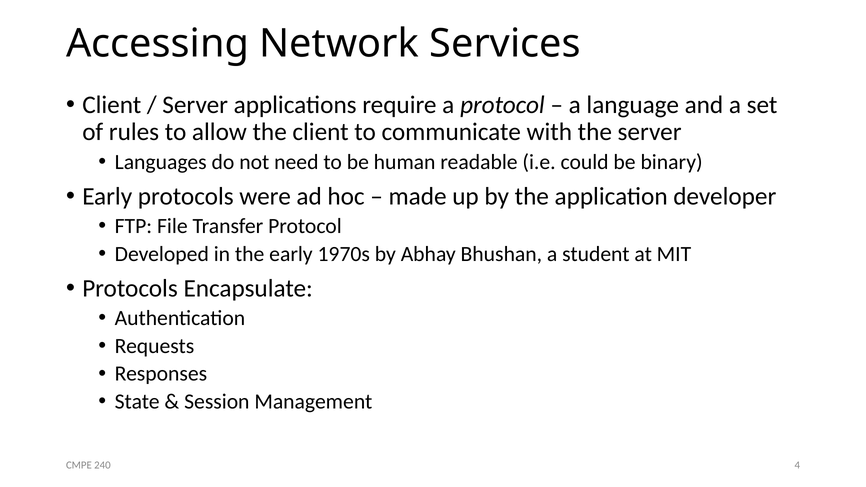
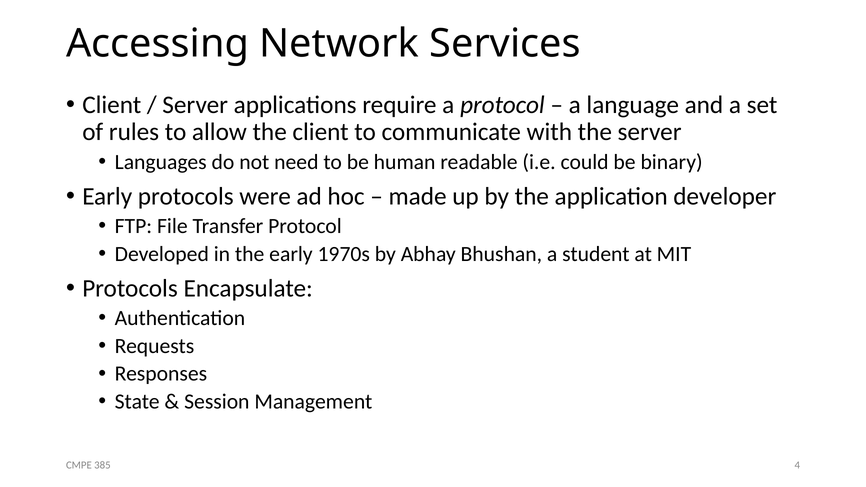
240: 240 -> 385
